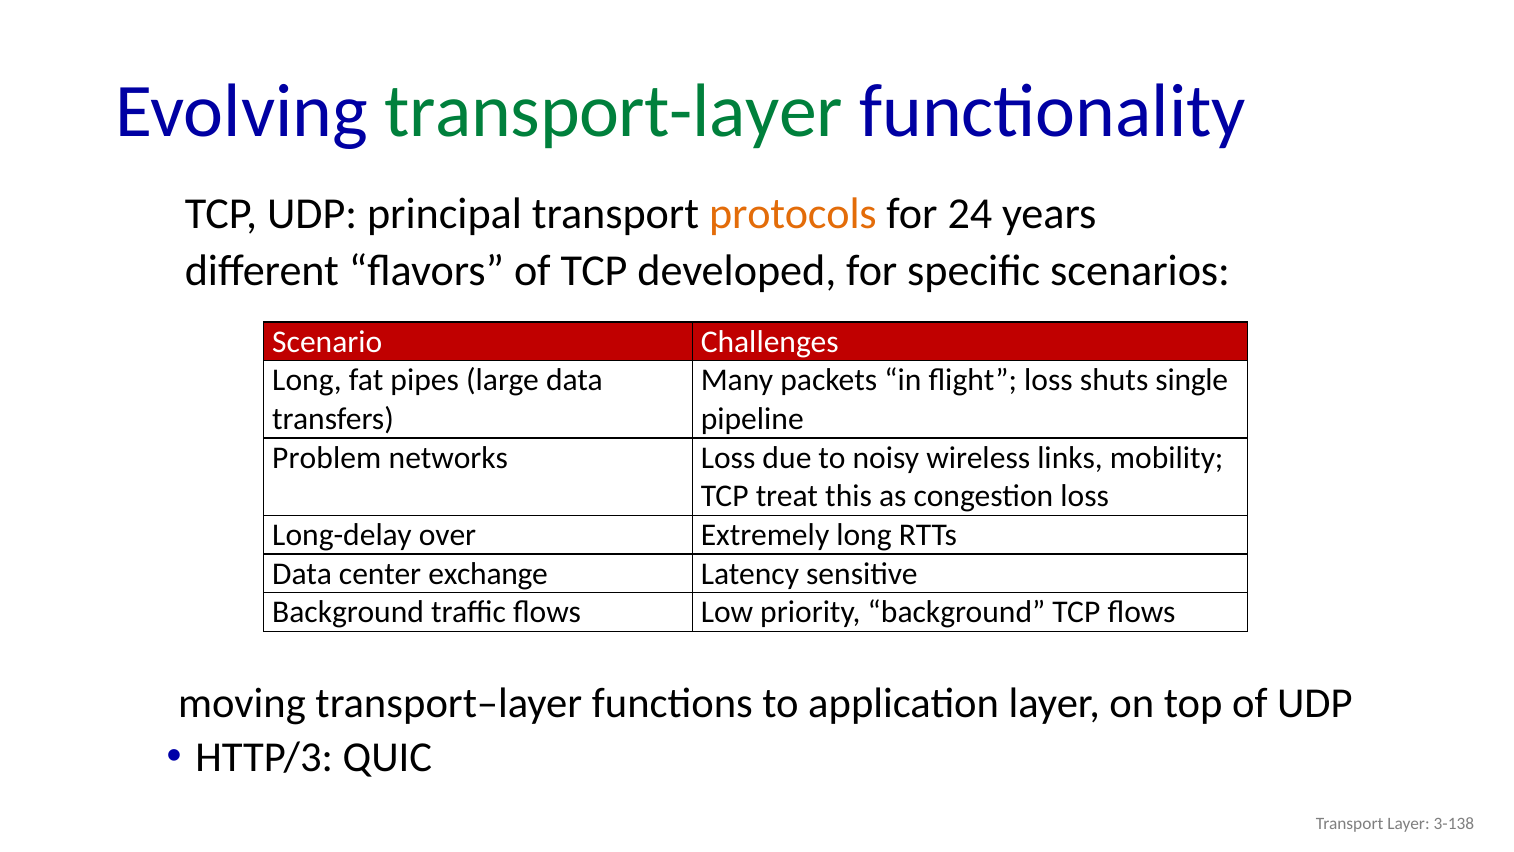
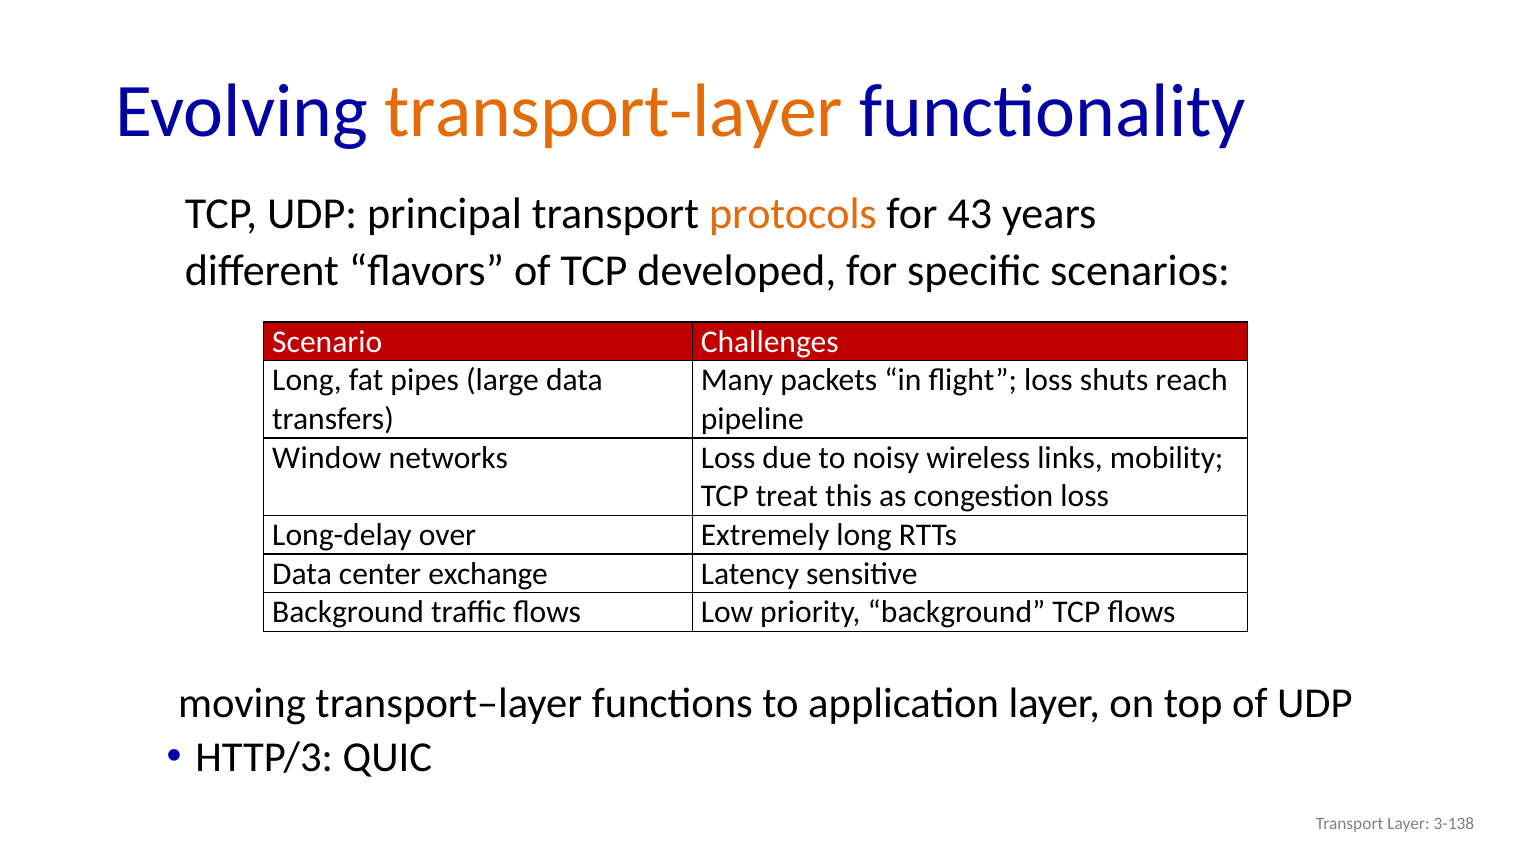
transport-layer colour: green -> orange
24: 24 -> 43
single: single -> reach
Problem: Problem -> Window
